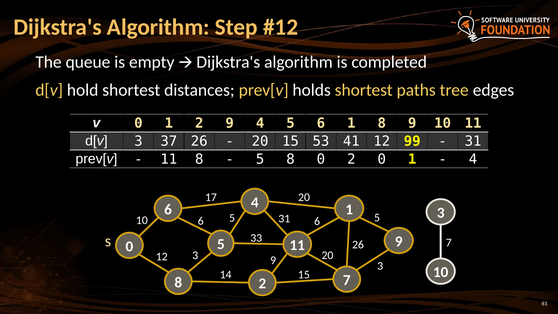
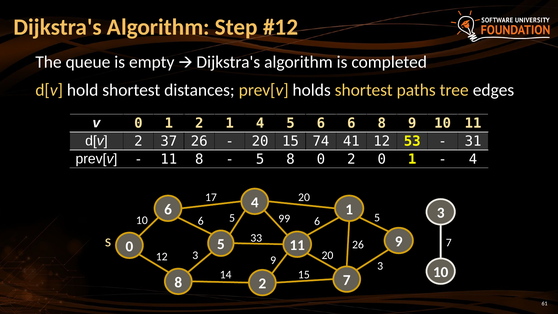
2 9: 9 -> 1
6 1: 1 -> 6
d[v 3: 3 -> 2
53: 53 -> 74
99: 99 -> 53
5 31: 31 -> 99
